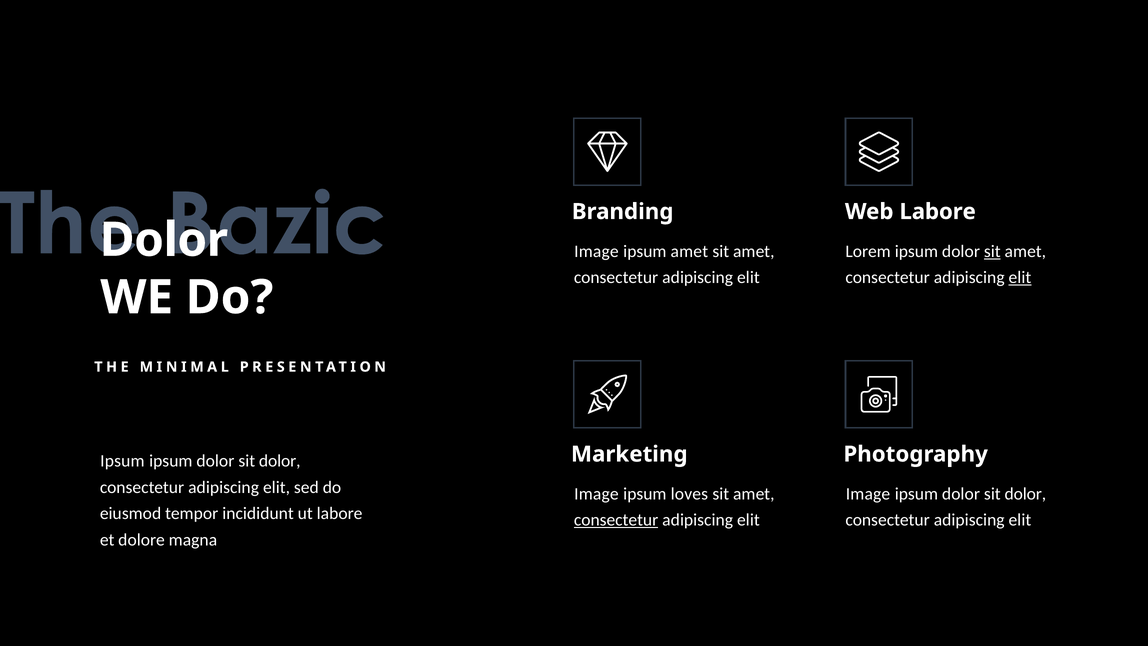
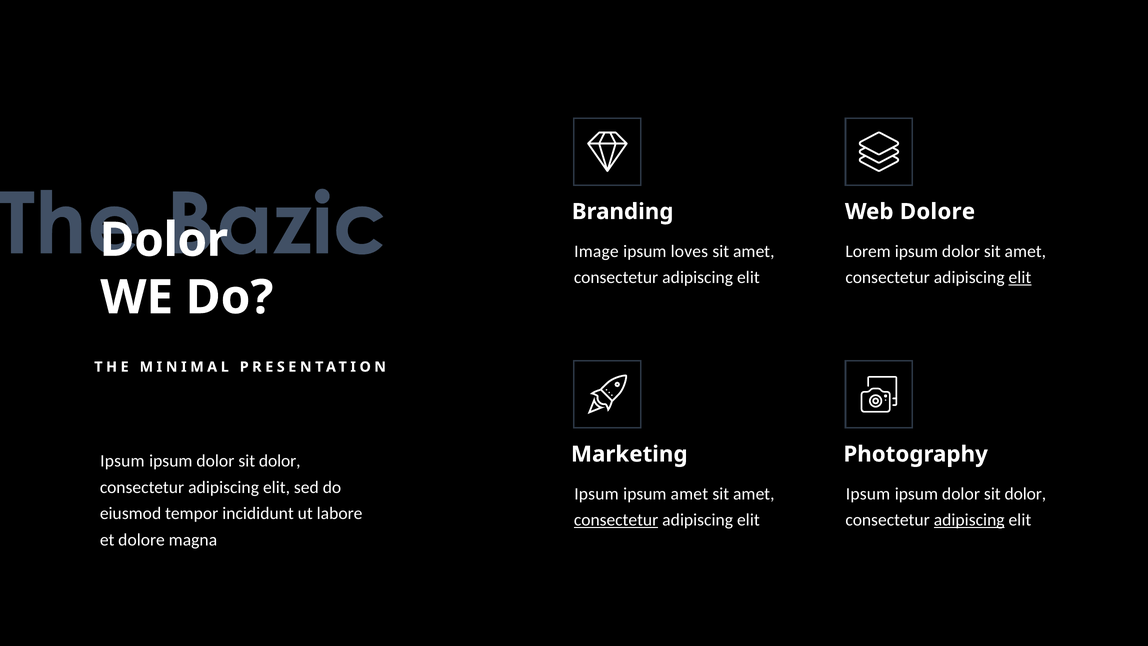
Web Labore: Labore -> Dolore
ipsum amet: amet -> loves
sit at (992, 251) underline: present -> none
Image at (596, 494): Image -> Ipsum
ipsum loves: loves -> amet
Image at (868, 494): Image -> Ipsum
adipiscing at (969, 520) underline: none -> present
